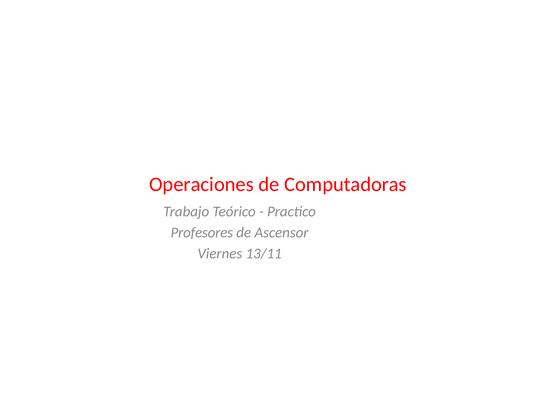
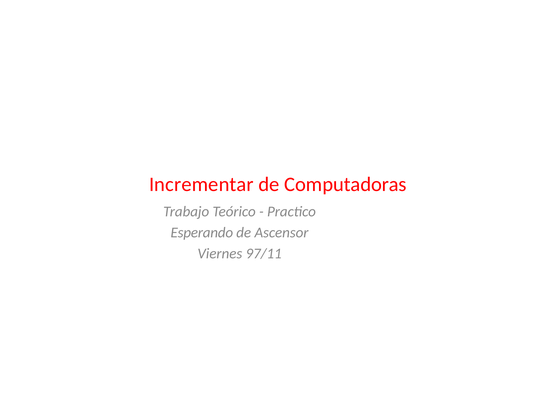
Operaciones: Operaciones -> Incrementar
Profesores: Profesores -> Esperando
13/11: 13/11 -> 97/11
